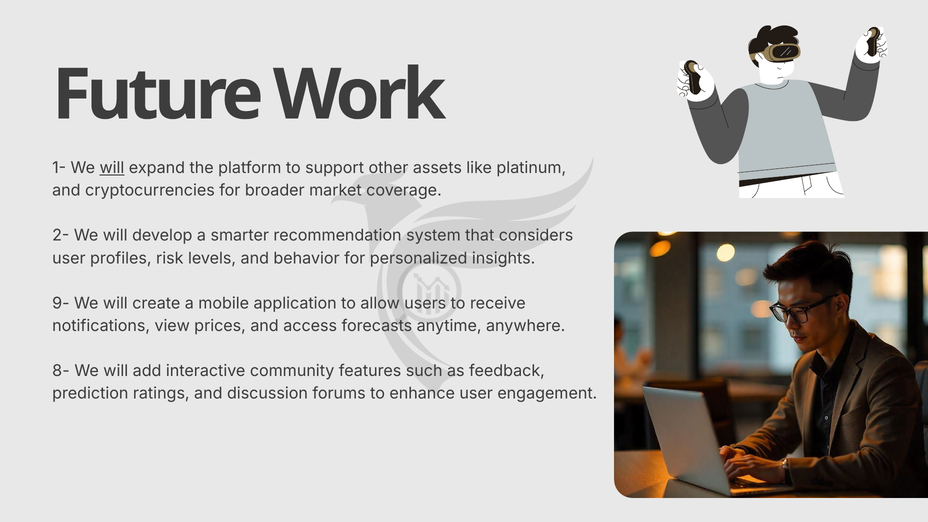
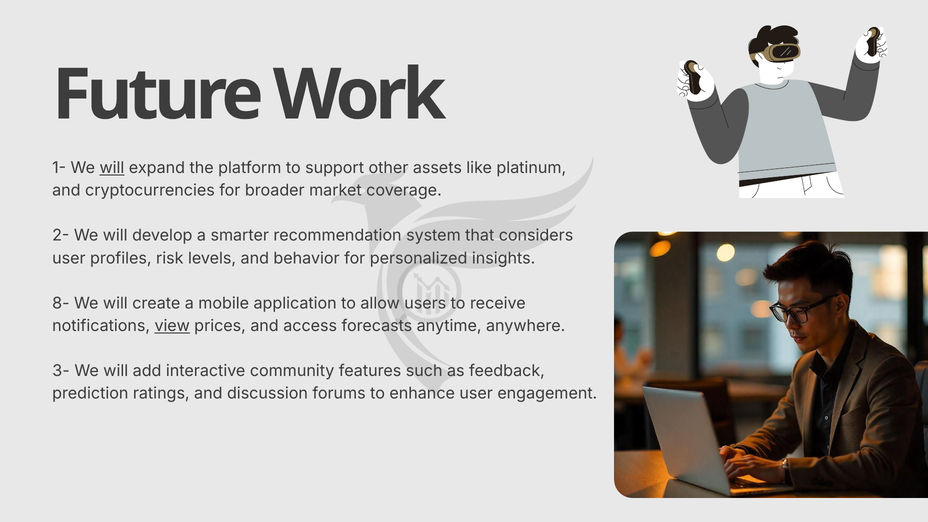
9-: 9- -> 8-
view underline: none -> present
8-: 8- -> 3-
